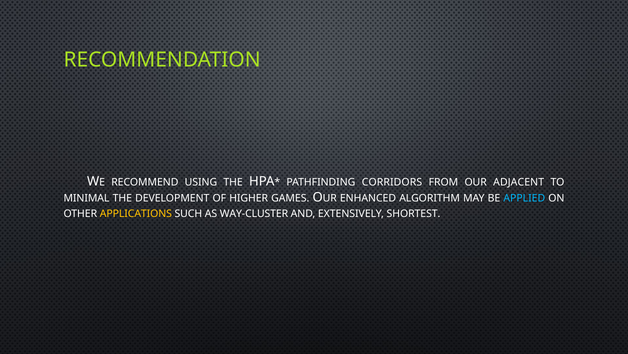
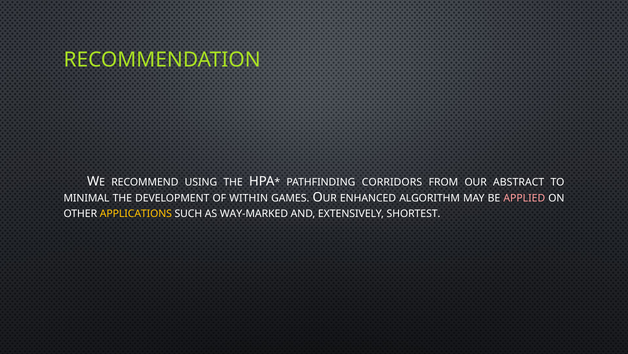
ADJACENT: ADJACENT -> ABSTRACT
HIGHER: HIGHER -> WITHIN
APPLIED colour: light blue -> pink
WAY-CLUSTER: WAY-CLUSTER -> WAY-MARKED
